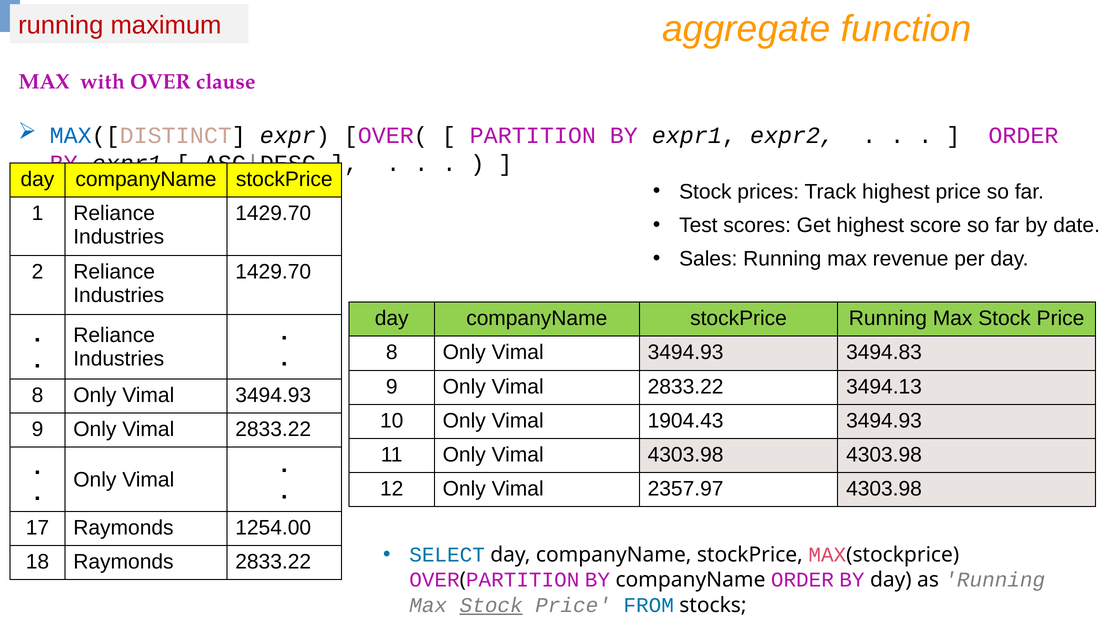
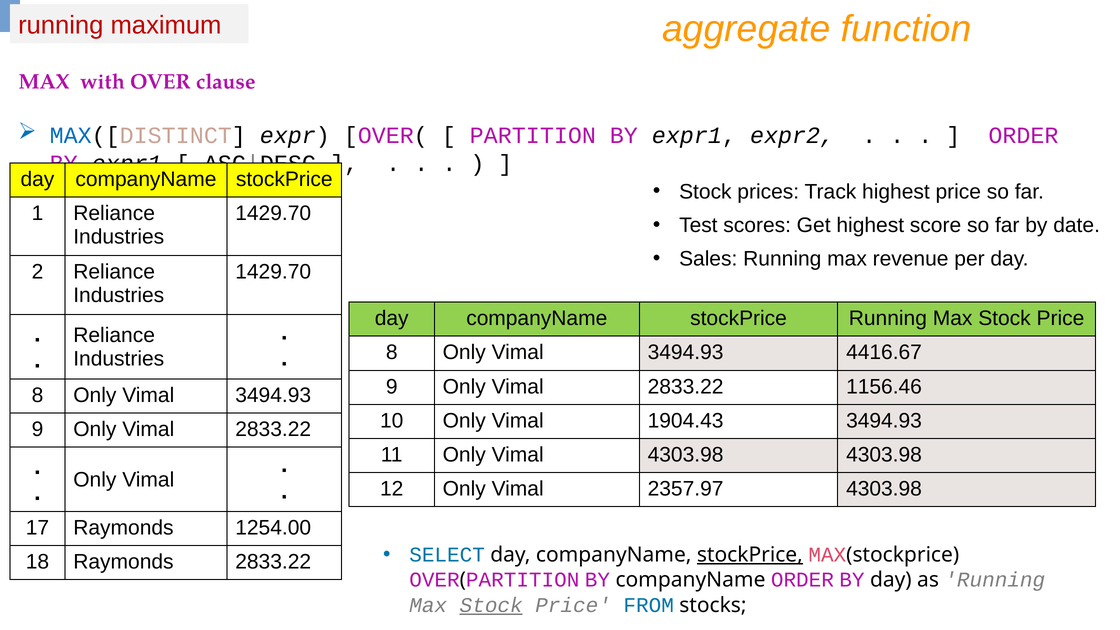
3494.83: 3494.83 -> 4416.67
3494.13: 3494.13 -> 1156.46
stockPrice at (750, 555) underline: none -> present
